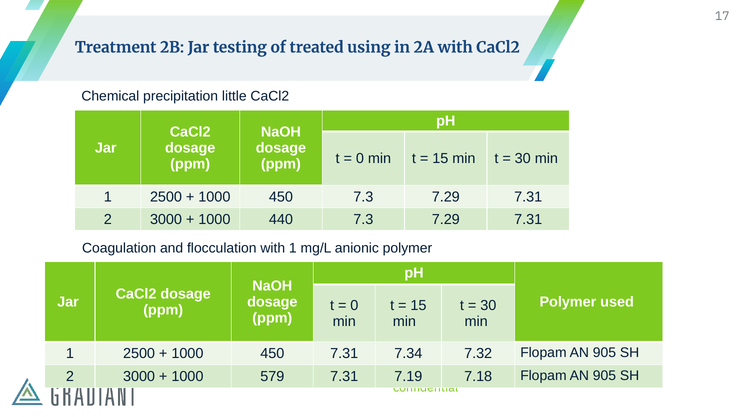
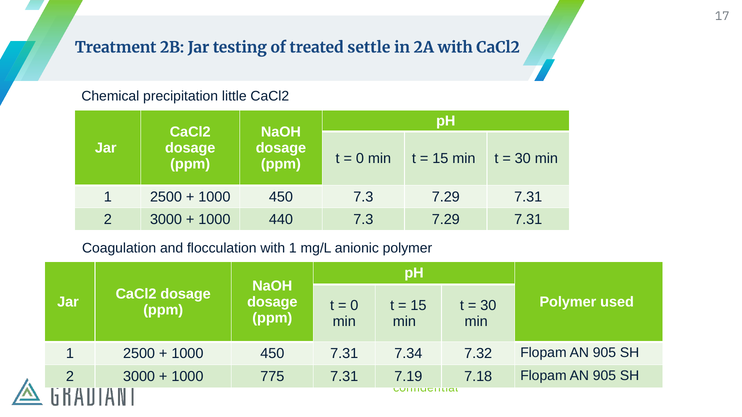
using: using -> settle
579: 579 -> 775
